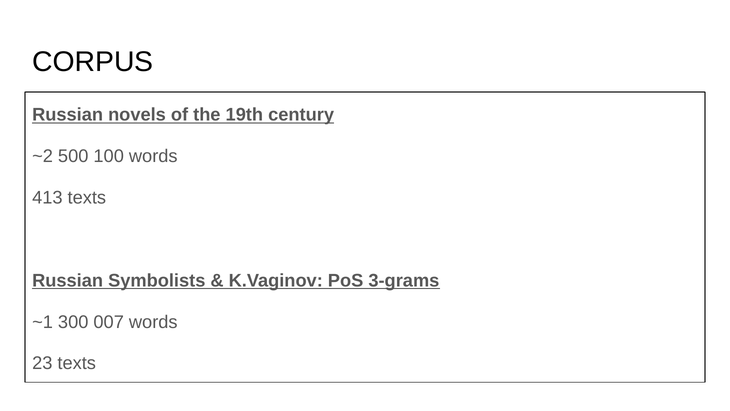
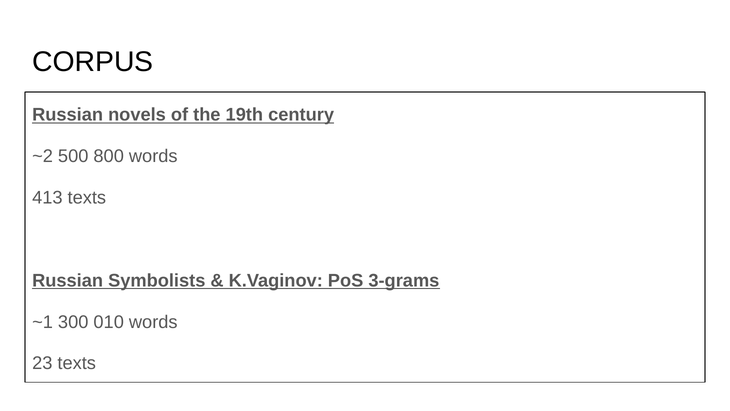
100: 100 -> 800
007: 007 -> 010
